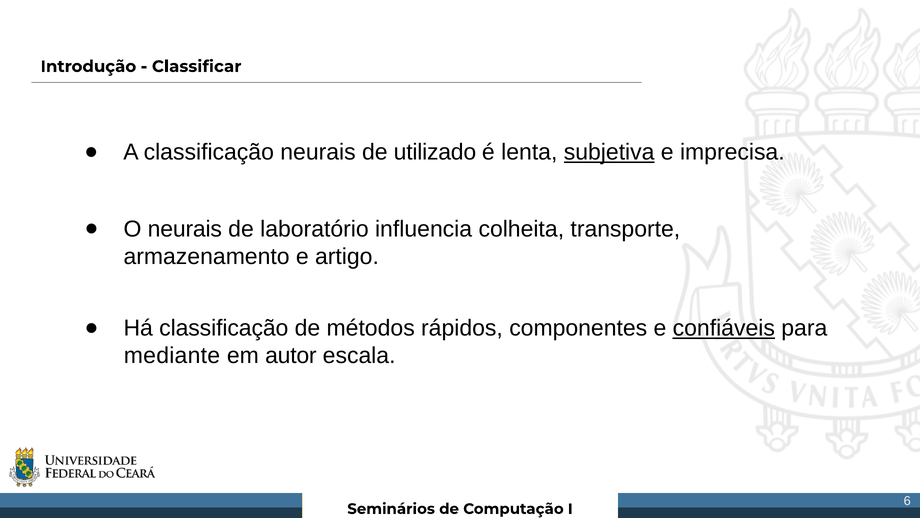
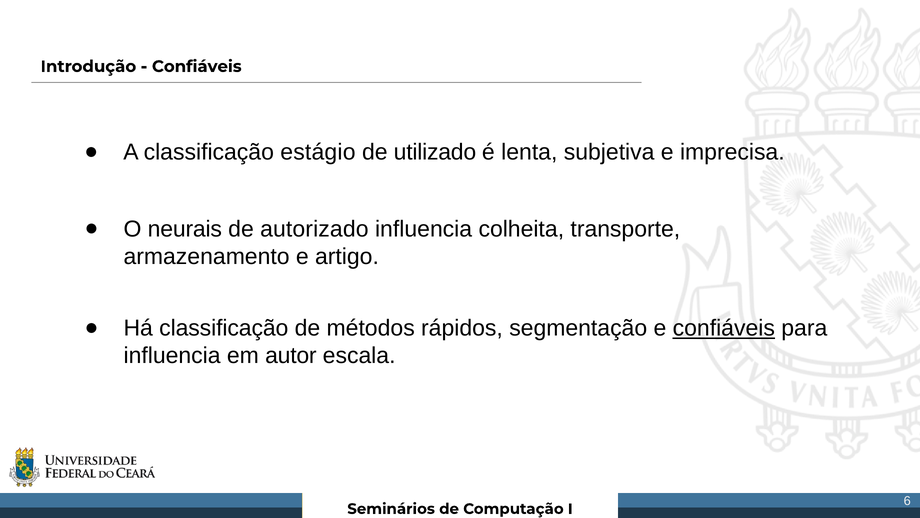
Classificar at (197, 66): Classificar -> Confiáveis
classificação neurais: neurais -> estágio
subjetiva underline: present -> none
laboratório: laboratório -> autorizado
componentes: componentes -> segmentação
mediante at (172, 355): mediante -> influencia
